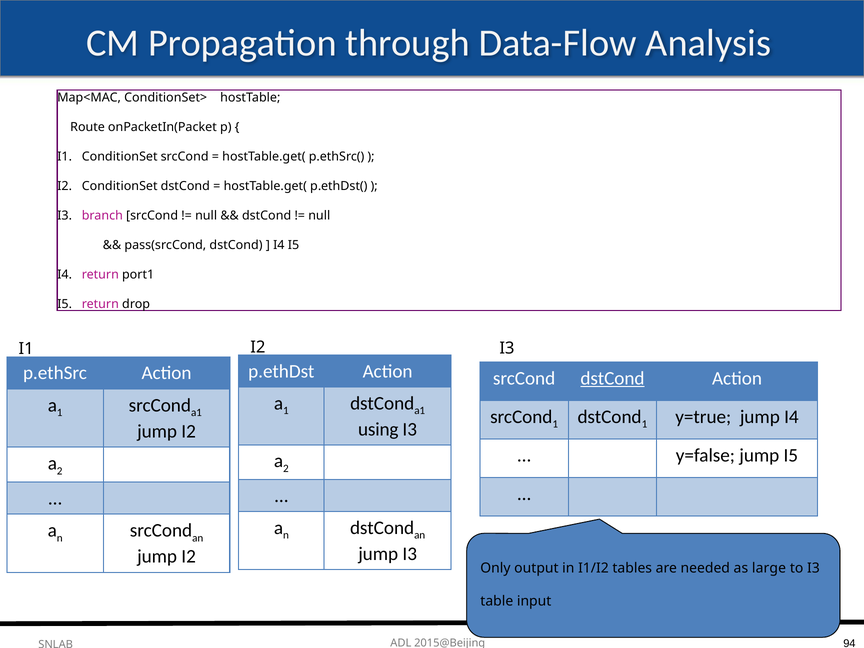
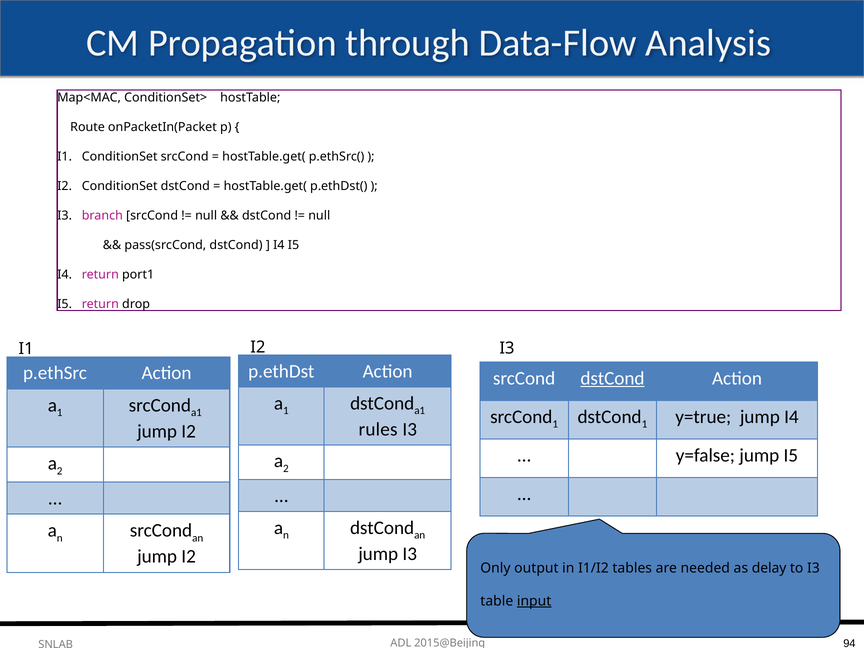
using: using -> rules
large: large -> delay
input underline: none -> present
